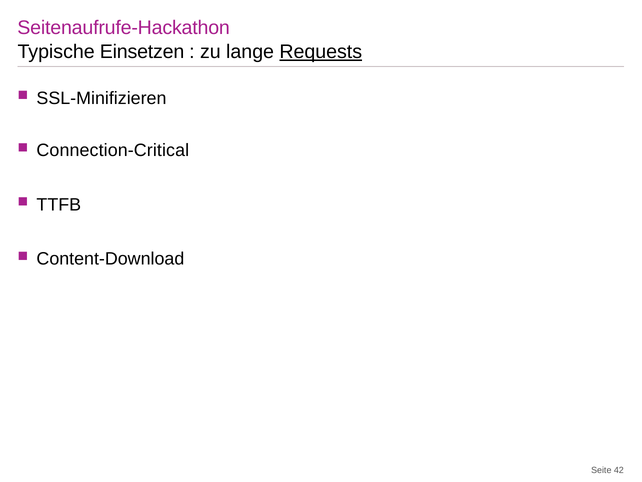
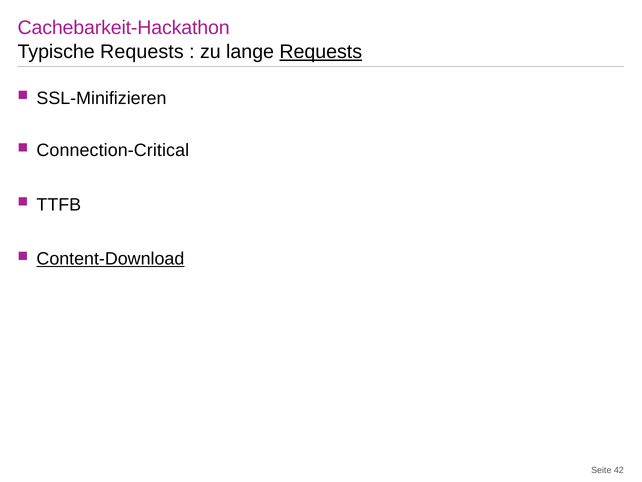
Seitenaufrufe-Hackathon: Seitenaufrufe-Hackathon -> Cachebarkeit-Hackathon
Typische Einsetzen: Einsetzen -> Requests
Content-Download underline: none -> present
